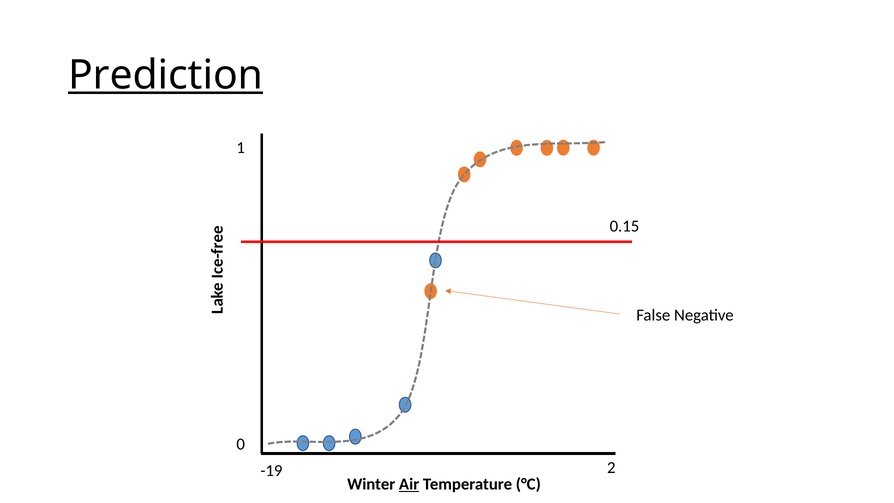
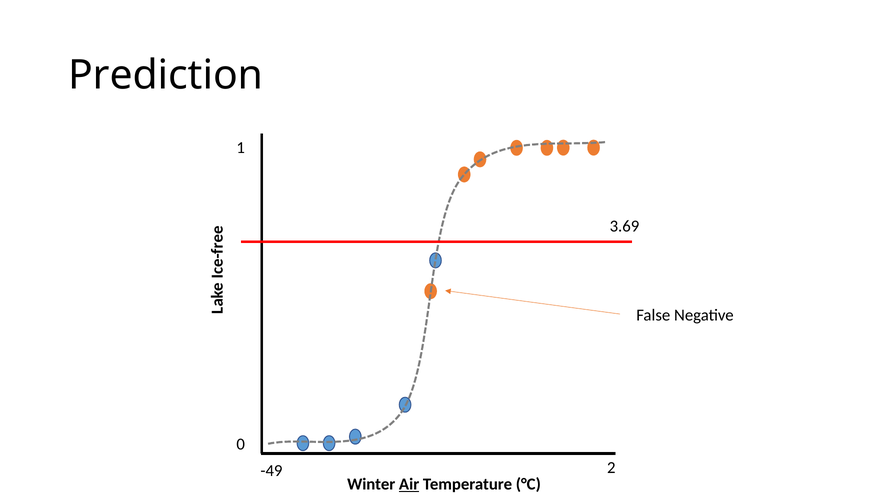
Prediction underline: present -> none
0.15: 0.15 -> 3.69
-19: -19 -> -49
